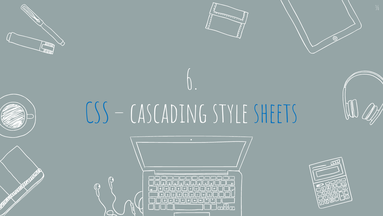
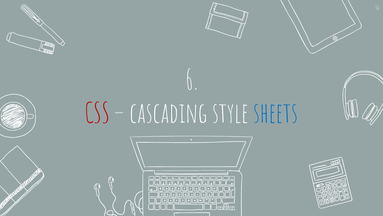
CSS colour: blue -> red
